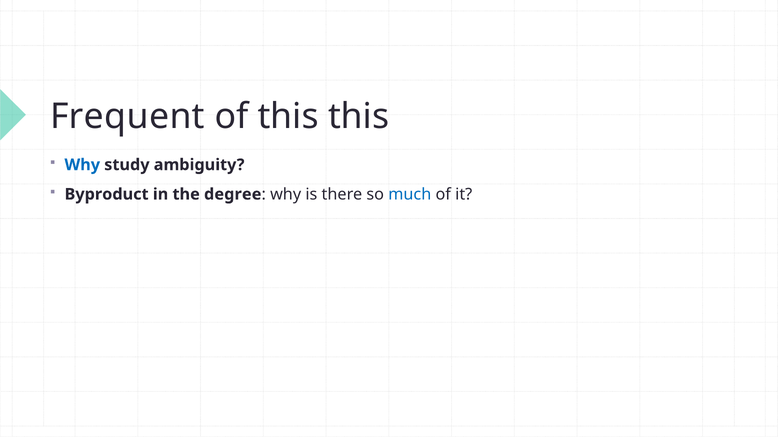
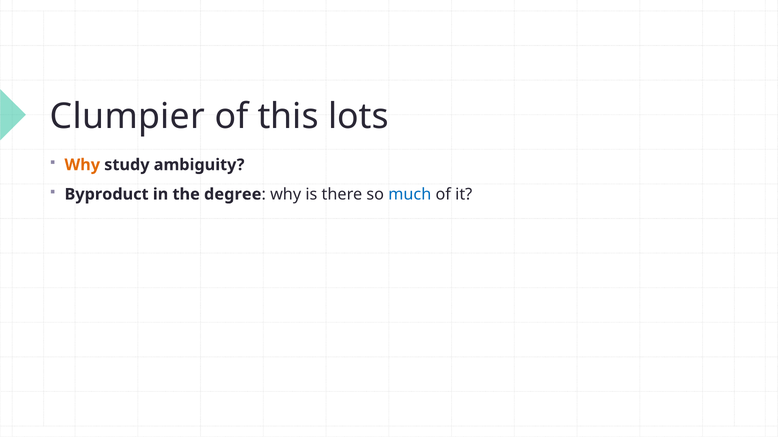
Frequent: Frequent -> Clumpier
this this: this -> lots
Why at (82, 165) colour: blue -> orange
